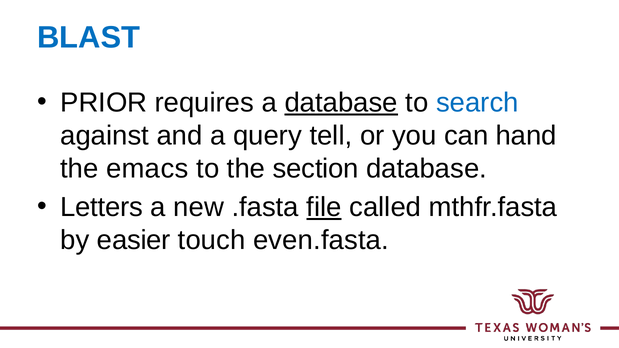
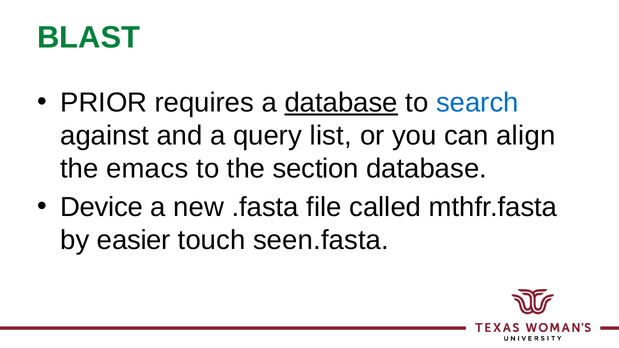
BLAST colour: blue -> green
tell: tell -> list
hand: hand -> align
Letters: Letters -> Device
file underline: present -> none
even.fasta: even.fasta -> seen.fasta
